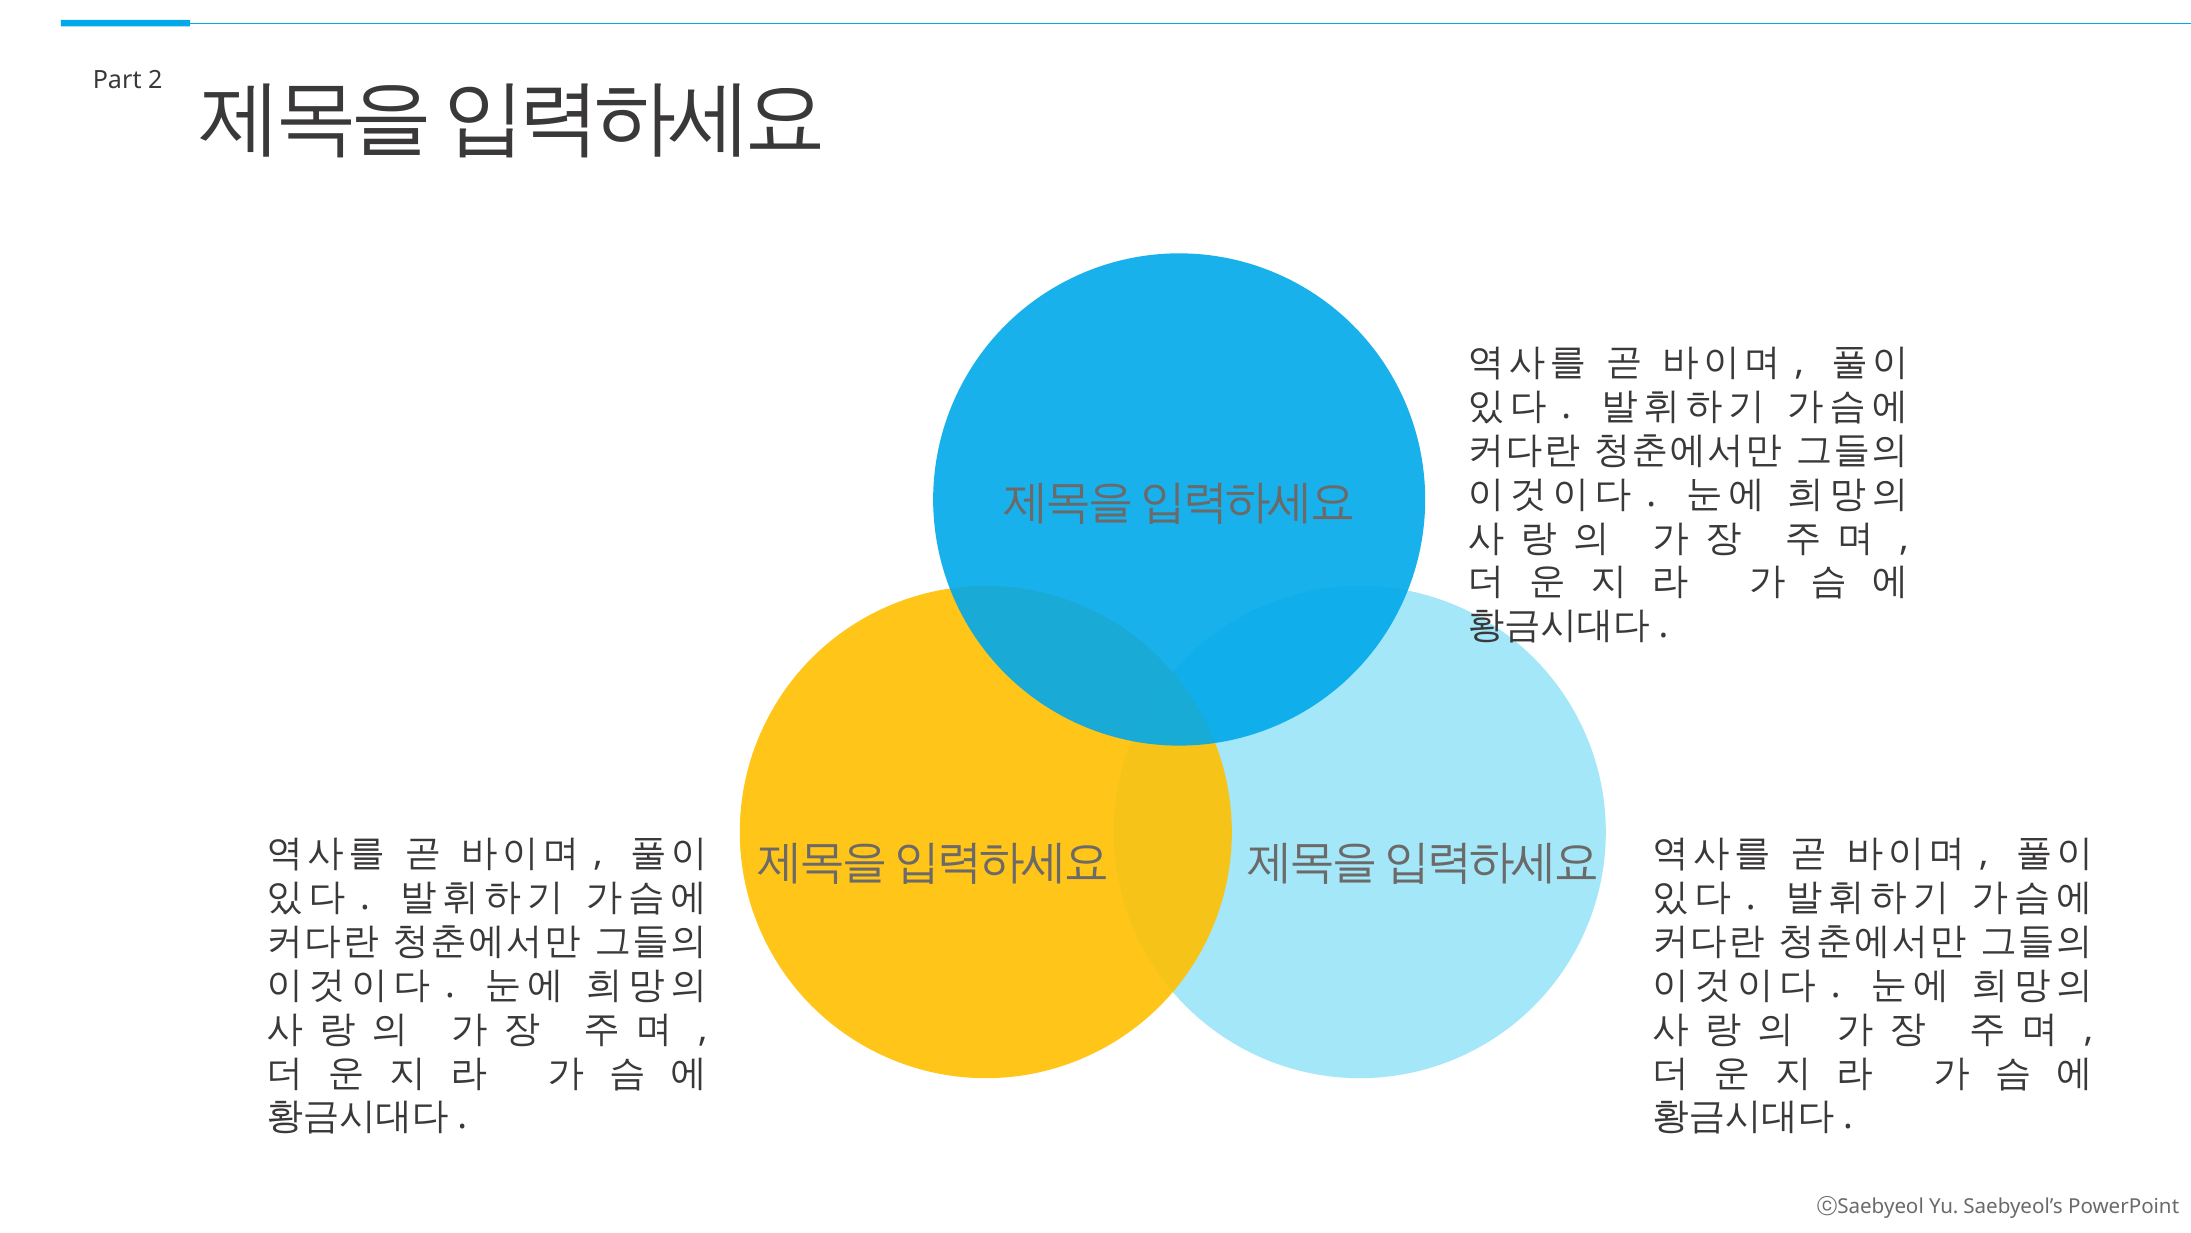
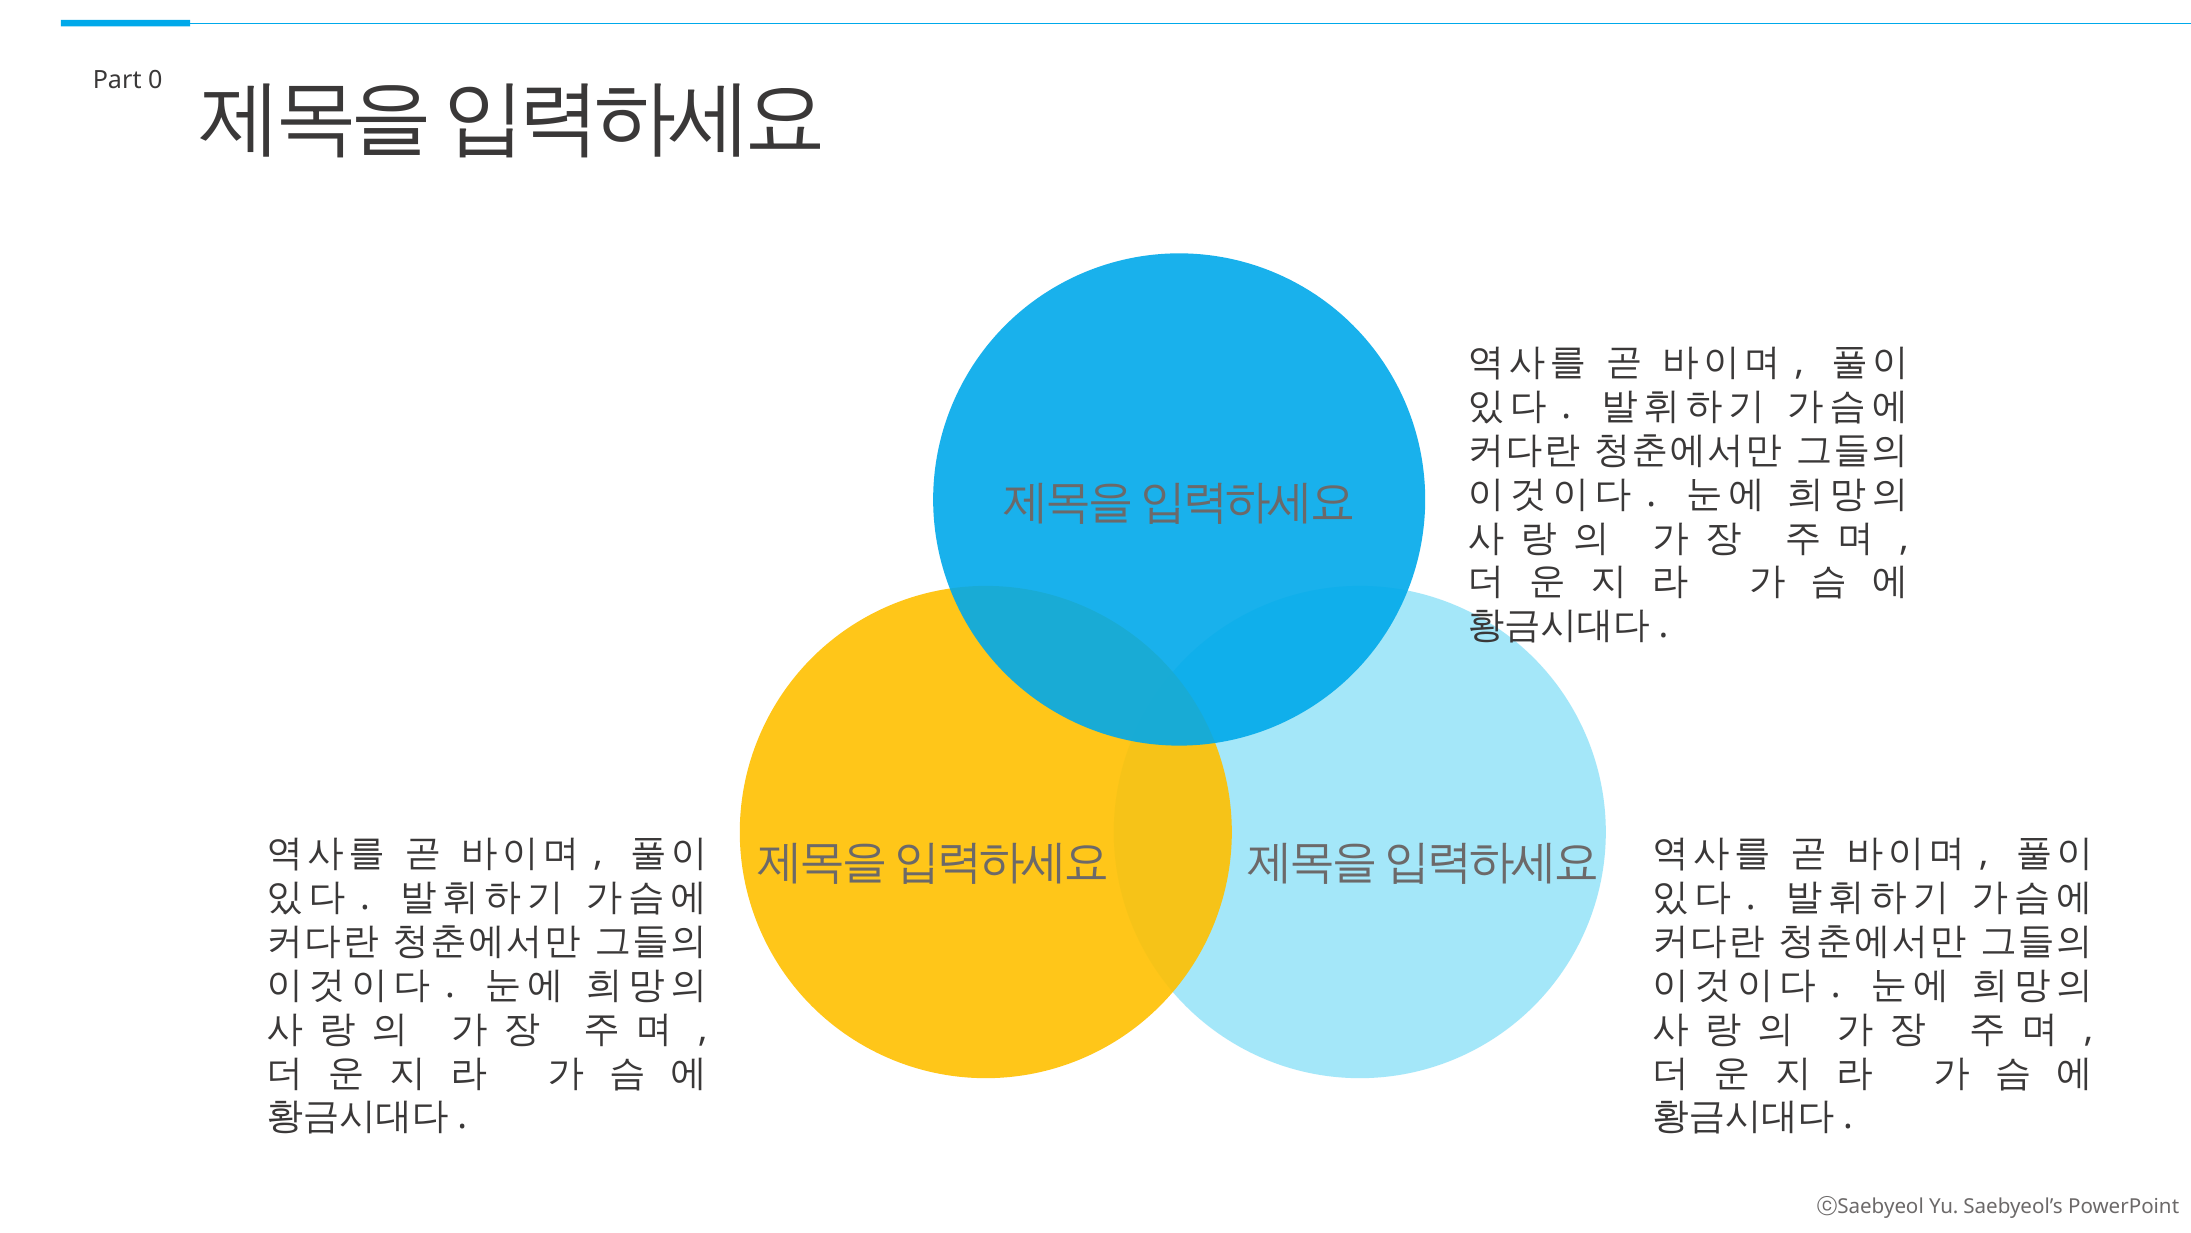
2: 2 -> 0
